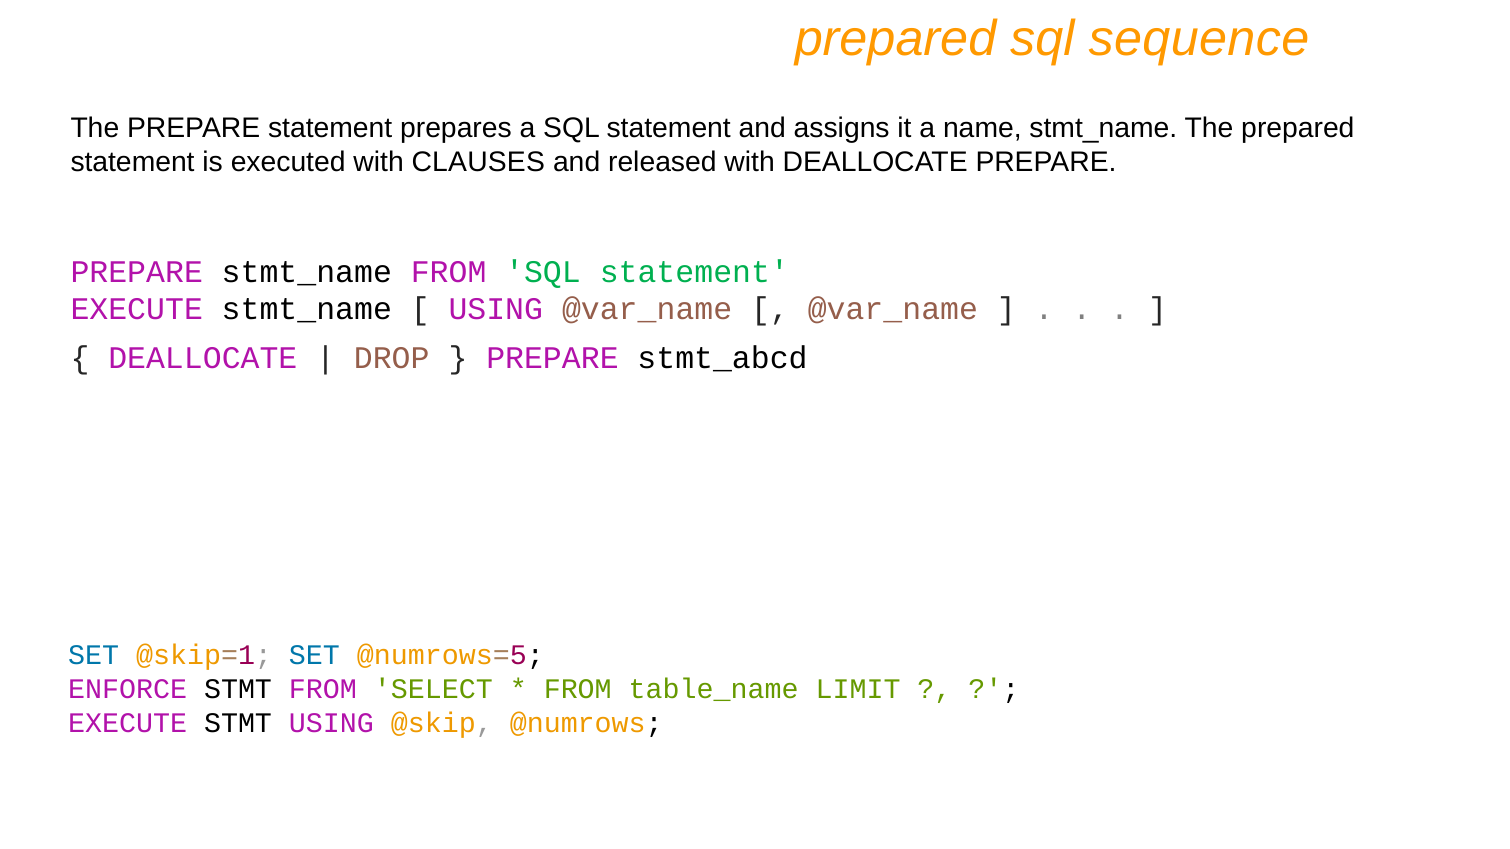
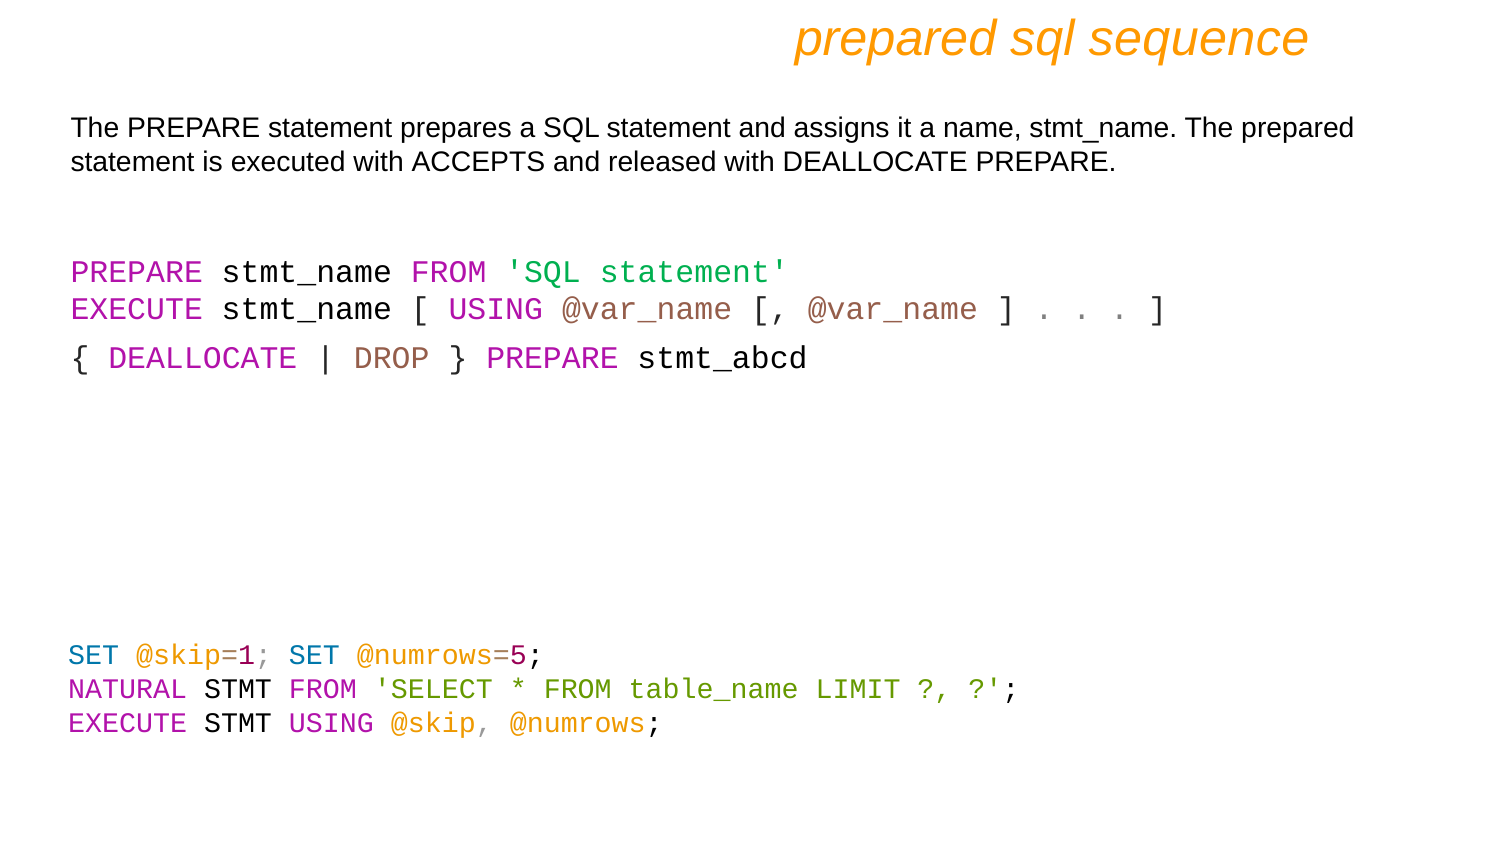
CLAUSES: CLAUSES -> ACCEPTS
ENFORCE: ENFORCE -> NATURAL
